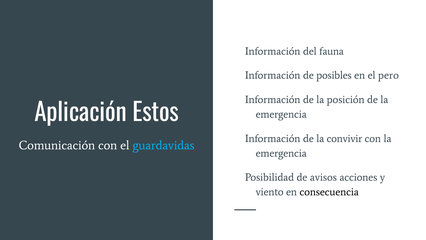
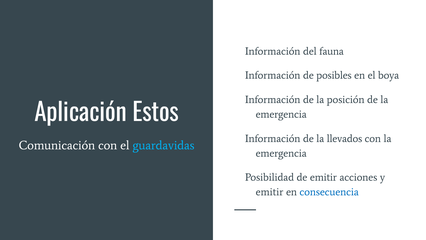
pero: pero -> boya
convivir: convivir -> llevados
de avisos: avisos -> emitir
viento at (270, 192): viento -> emitir
consecuencia colour: black -> blue
